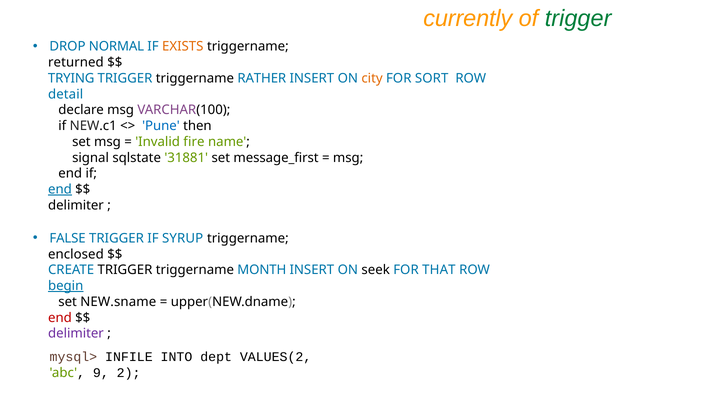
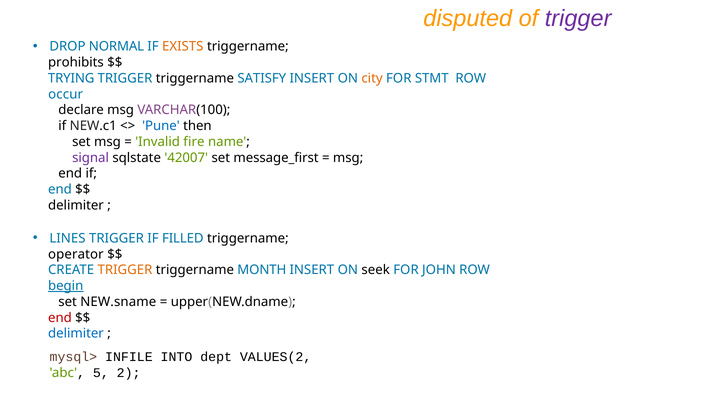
currently: currently -> disputed
trigger at (578, 18) colour: green -> purple
returned: returned -> prohibits
RATHER: RATHER -> SATISFY
SORT: SORT -> STMT
detail: detail -> occur
signal colour: black -> purple
31881: 31881 -> 42007
end at (60, 189) underline: present -> none
FALSE: FALSE -> LINES
SYRUP: SYRUP -> FILLED
enclosed: enclosed -> operator
TRIGGER at (125, 270) colour: black -> orange
THAT: THAT -> JOHN
delimiter at (76, 333) colour: purple -> blue
9: 9 -> 5
